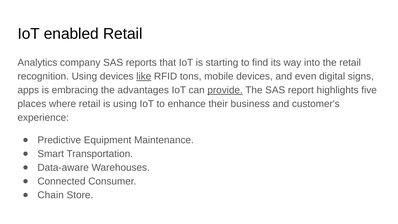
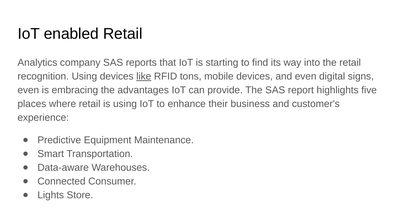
apps at (28, 90): apps -> even
provide underline: present -> none
Chain: Chain -> Lights
